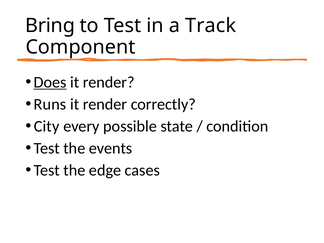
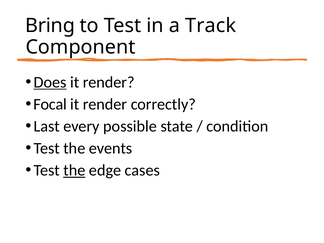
Runs: Runs -> Focal
City: City -> Last
the at (74, 170) underline: none -> present
